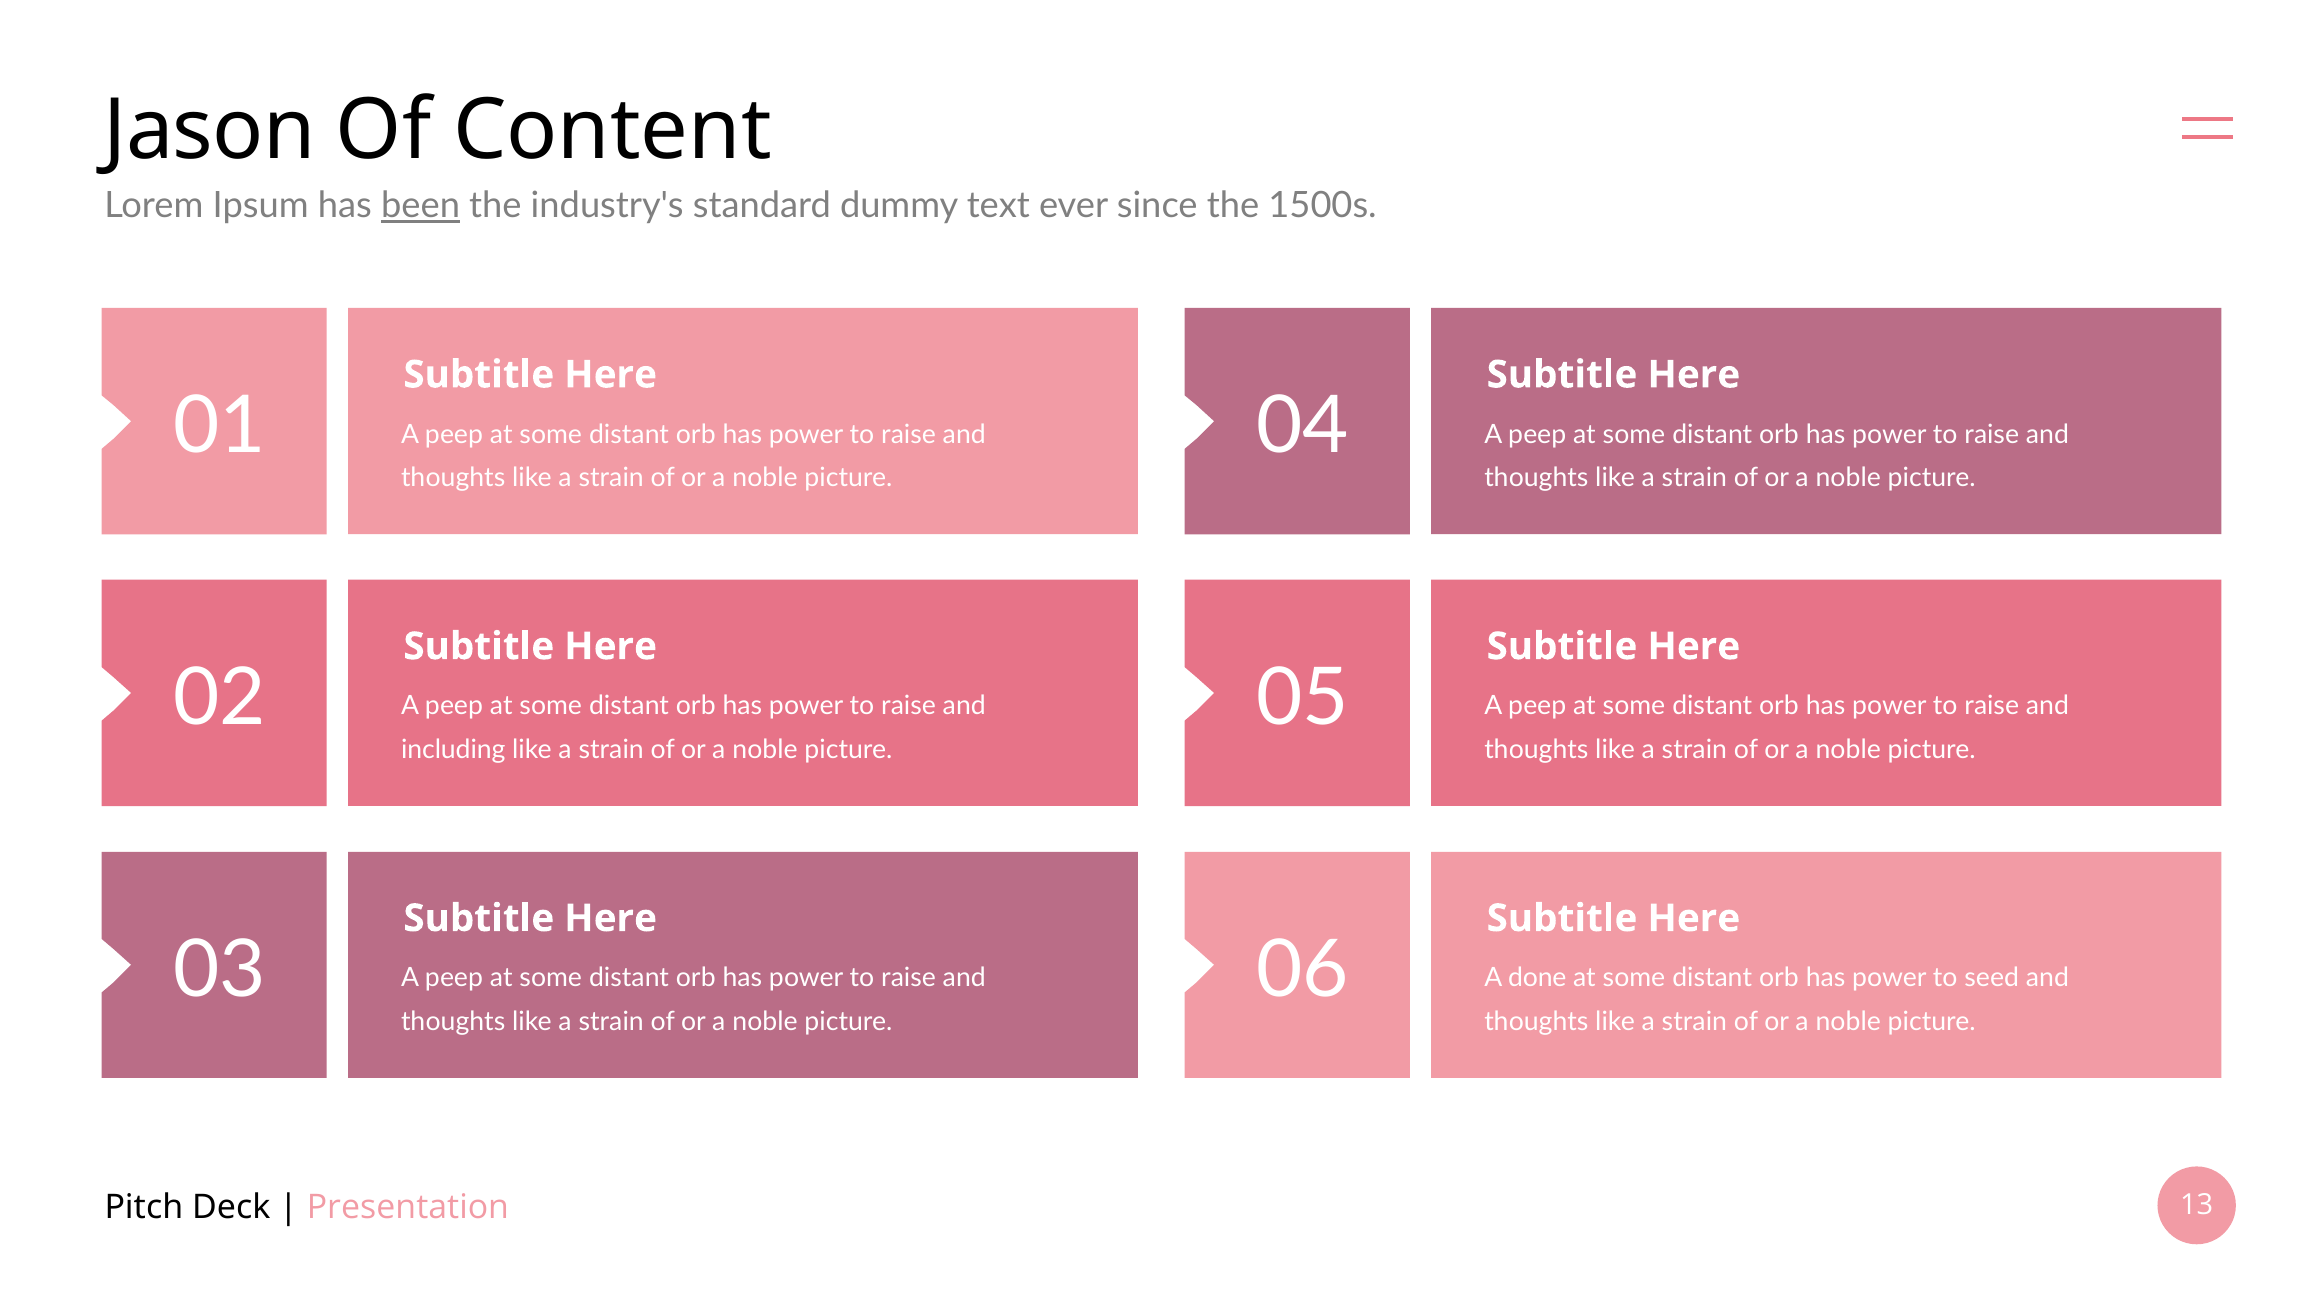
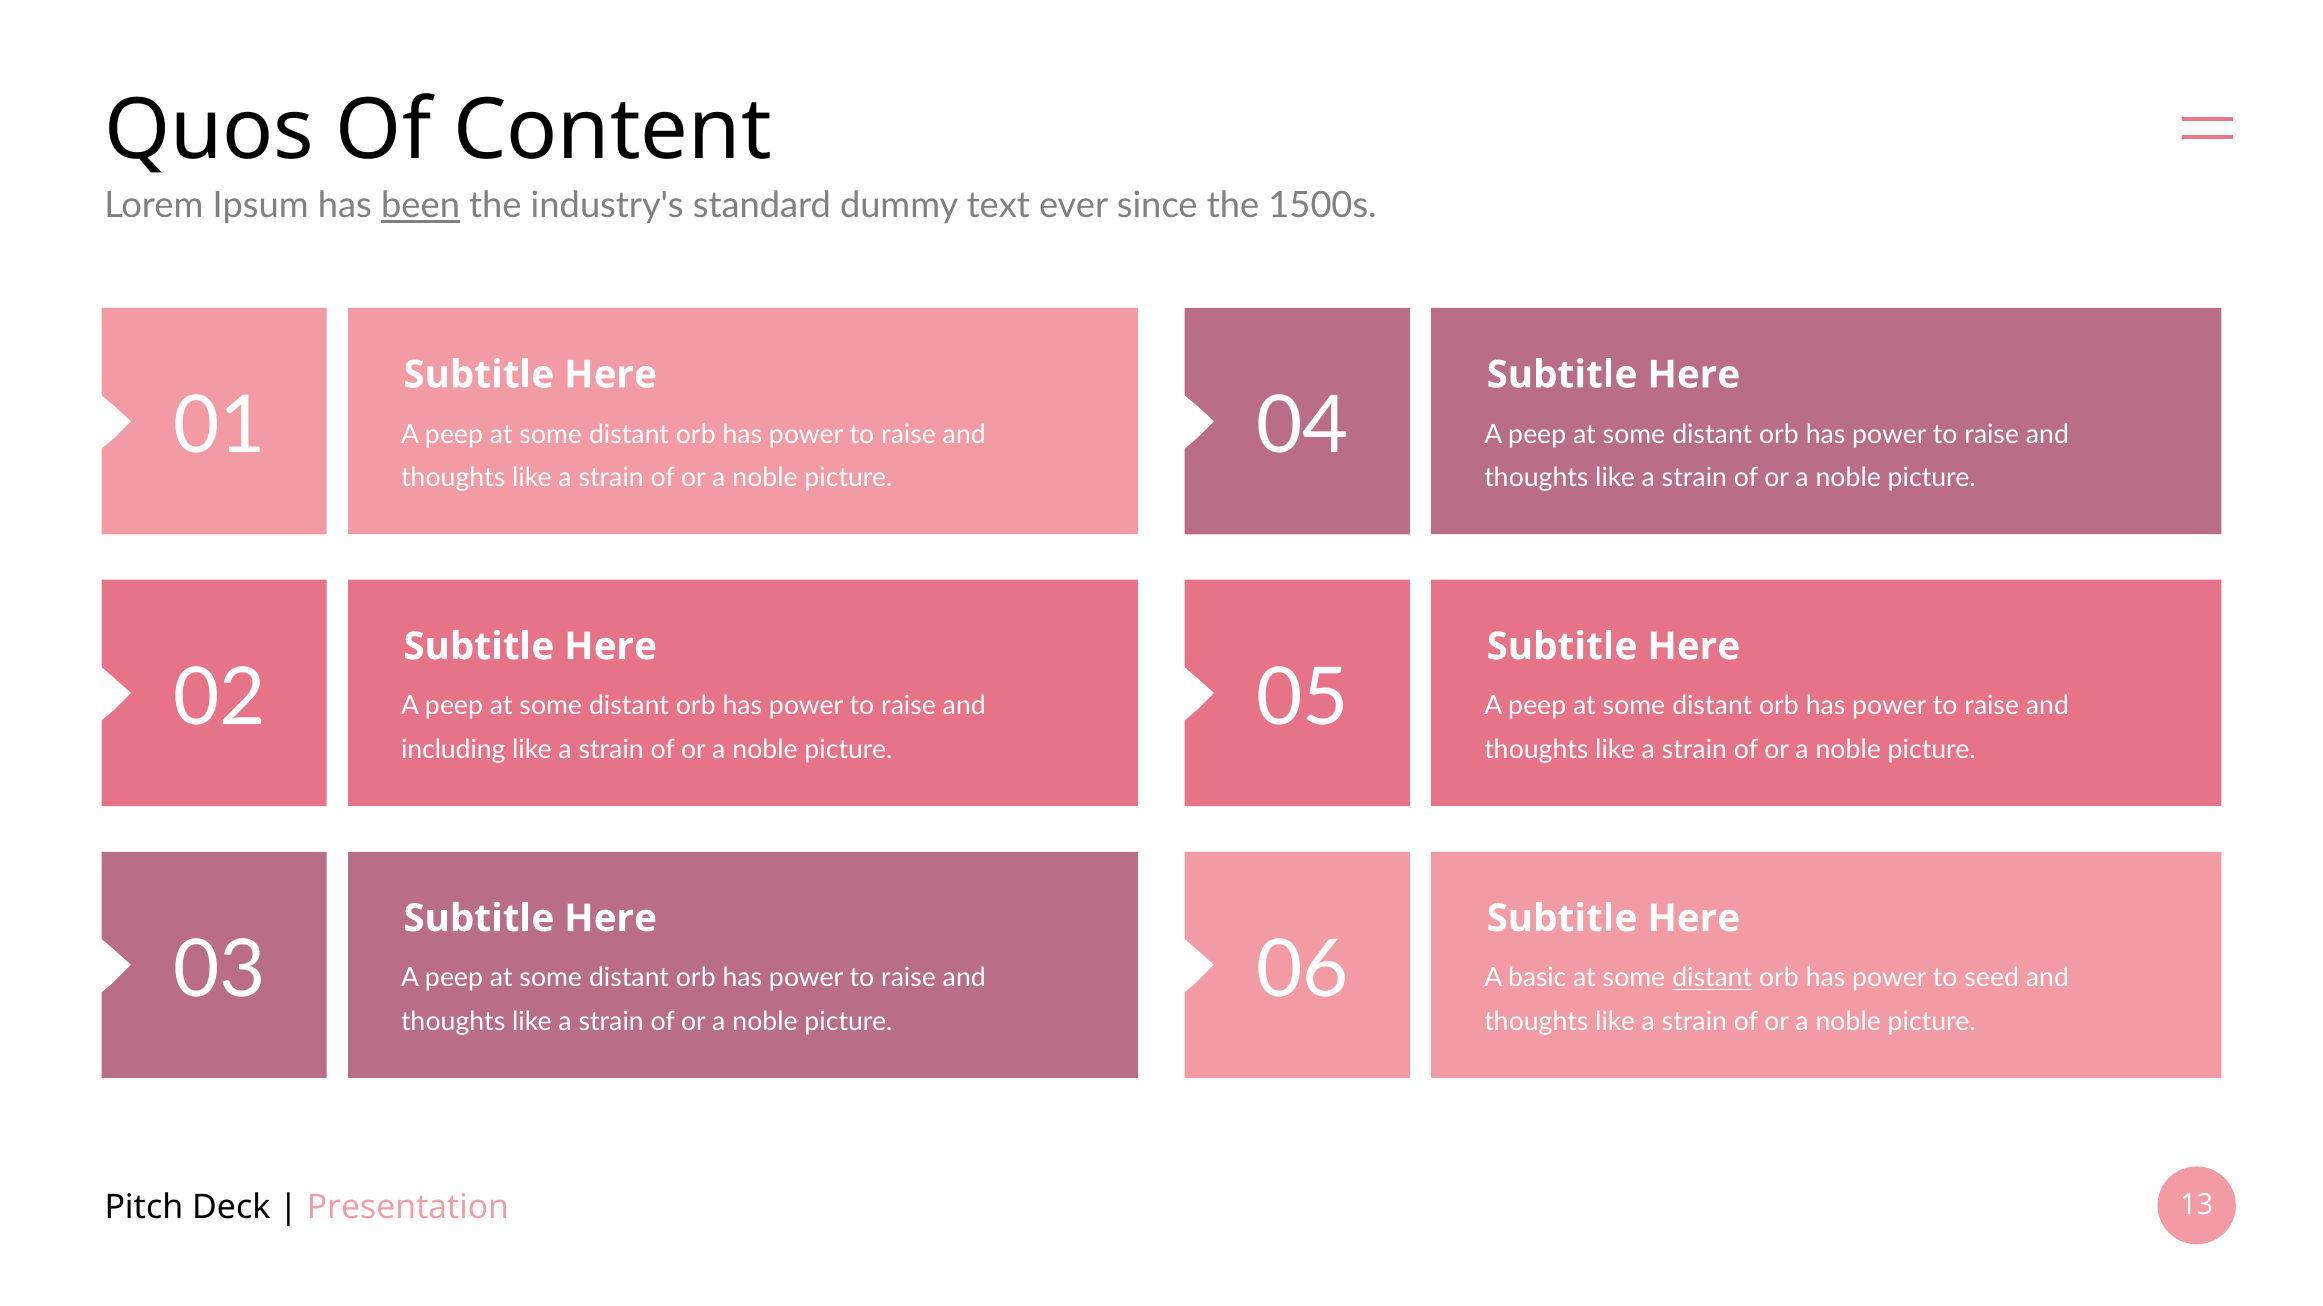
Jason: Jason -> Quos
done: done -> basic
distant at (1712, 978) underline: none -> present
